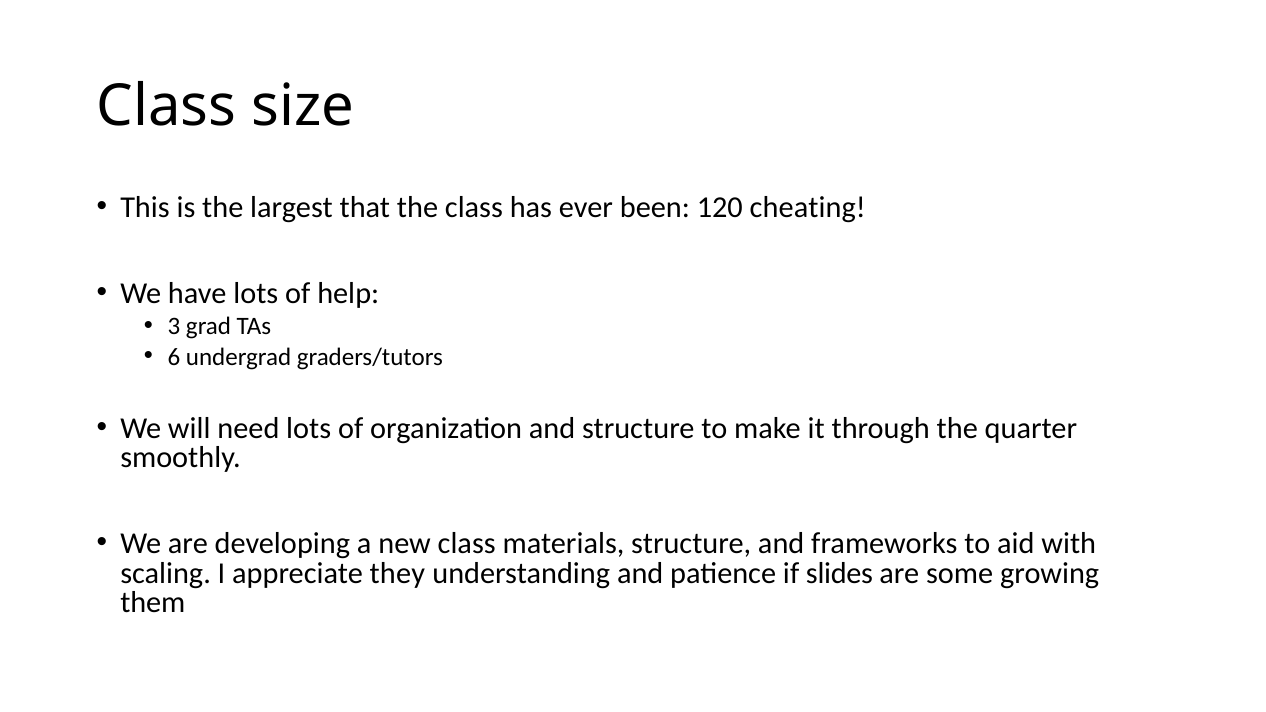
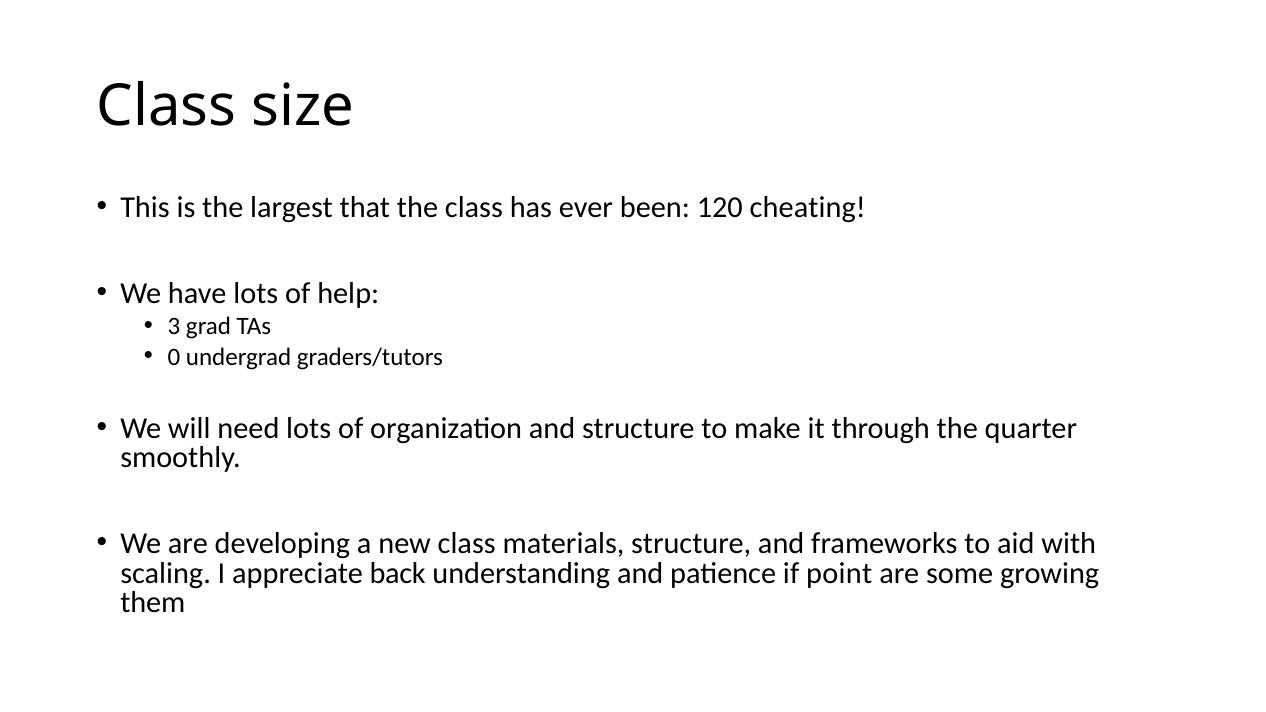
6: 6 -> 0
they: they -> back
slides: slides -> point
